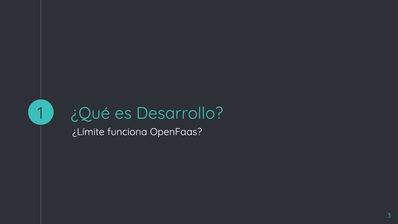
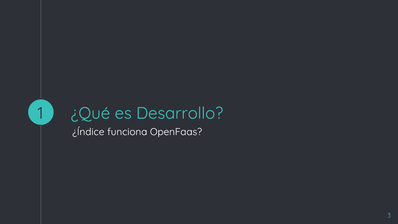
¿Límite: ¿Límite -> ¿Índice
